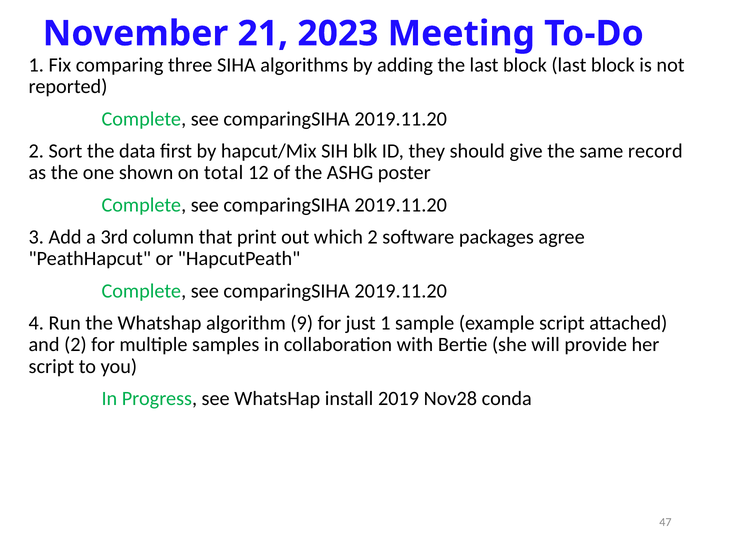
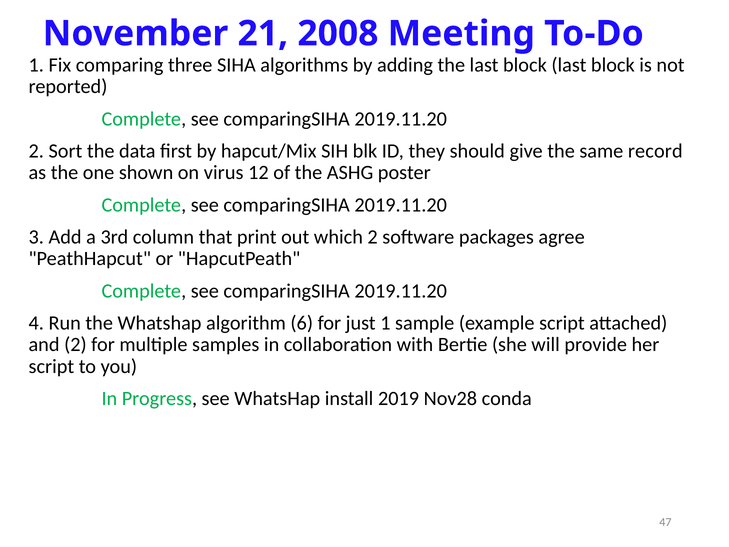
2023: 2023 -> 2008
total: total -> virus
9: 9 -> 6
